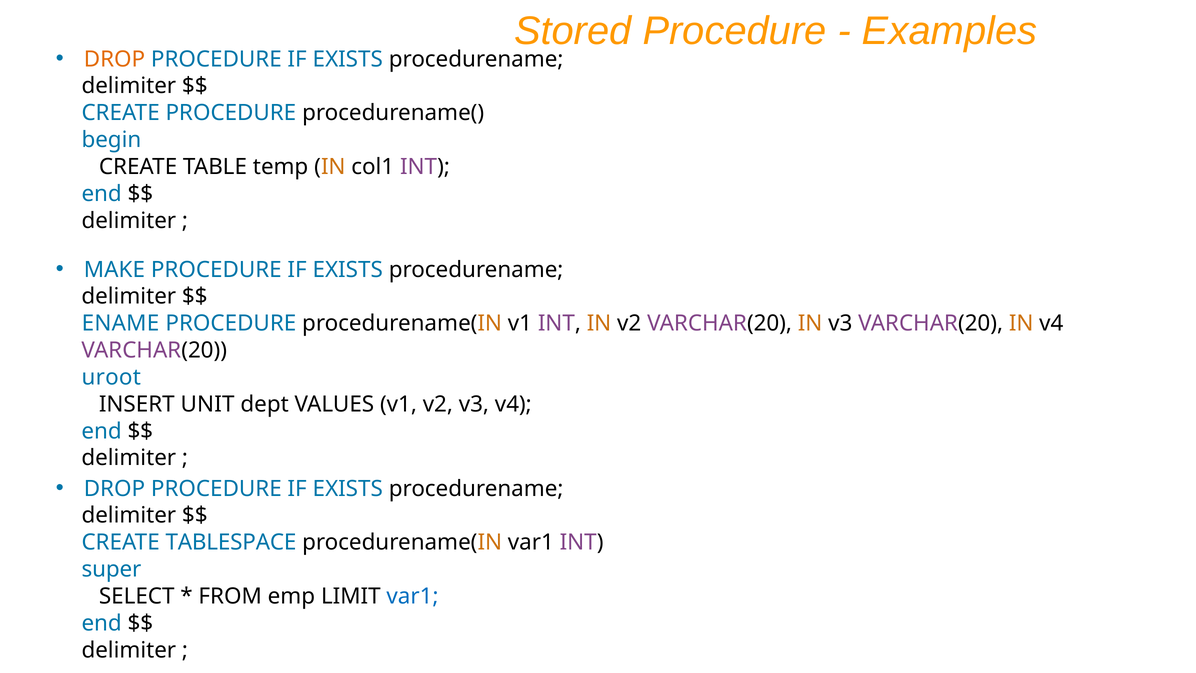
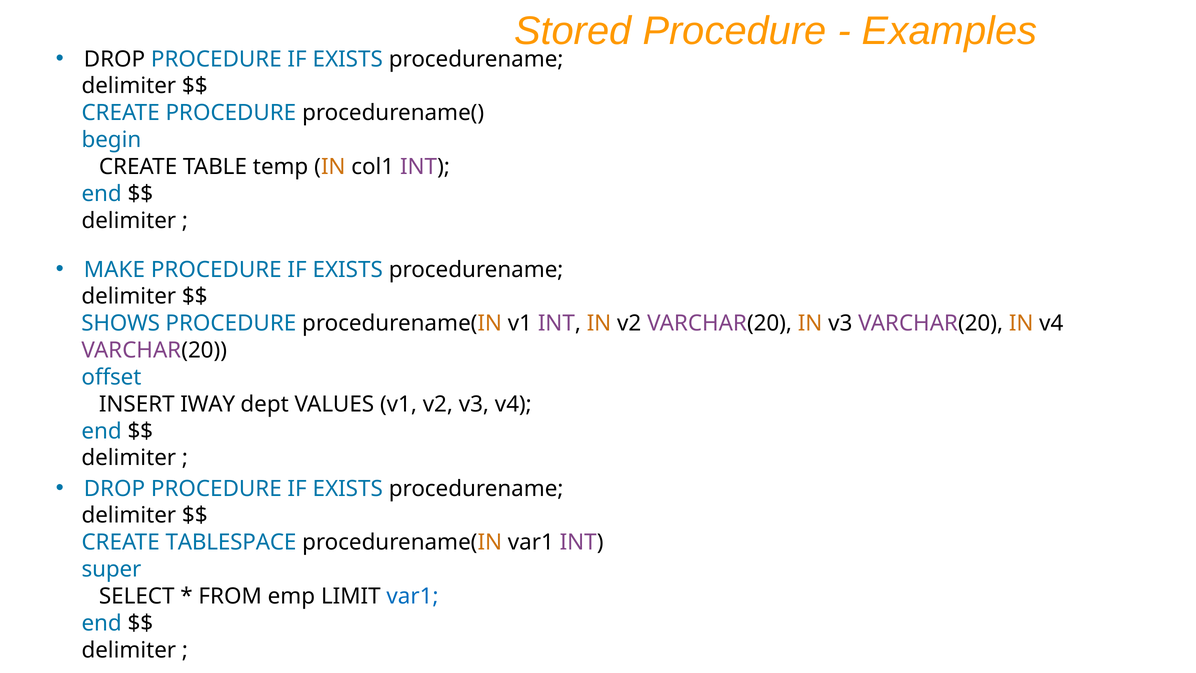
DROP at (114, 59) colour: orange -> black
ENAME: ENAME -> SHOWS
uroot: uroot -> offset
UNIT: UNIT -> IWAY
